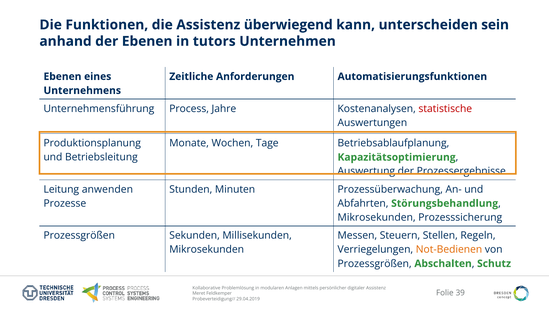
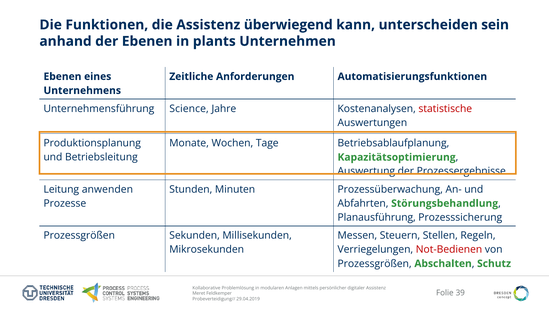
tutors: tutors -> plants
Process: Process -> Science
Mikrosekunden at (377, 217): Mikrosekunden -> Planausführung
Not-Bedienen colour: orange -> red
